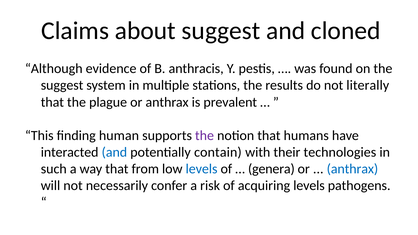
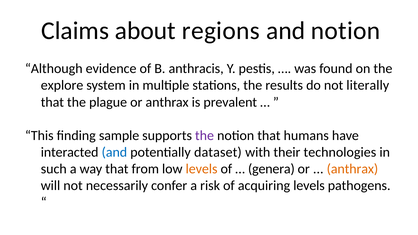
about suggest: suggest -> regions
and cloned: cloned -> notion
suggest at (62, 85): suggest -> explore
human: human -> sample
contain: contain -> dataset
levels at (202, 169) colour: blue -> orange
anthrax at (352, 169) colour: blue -> orange
